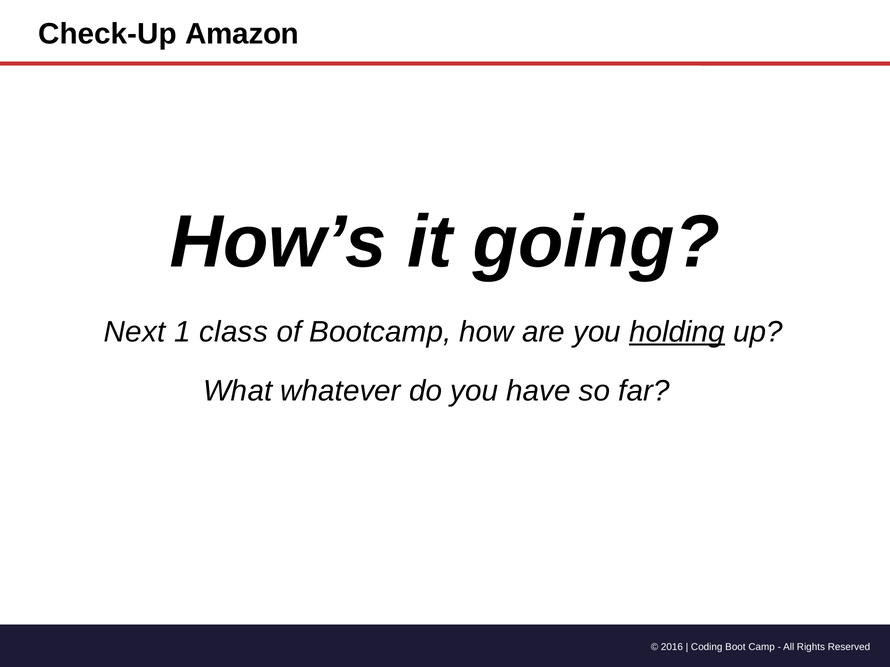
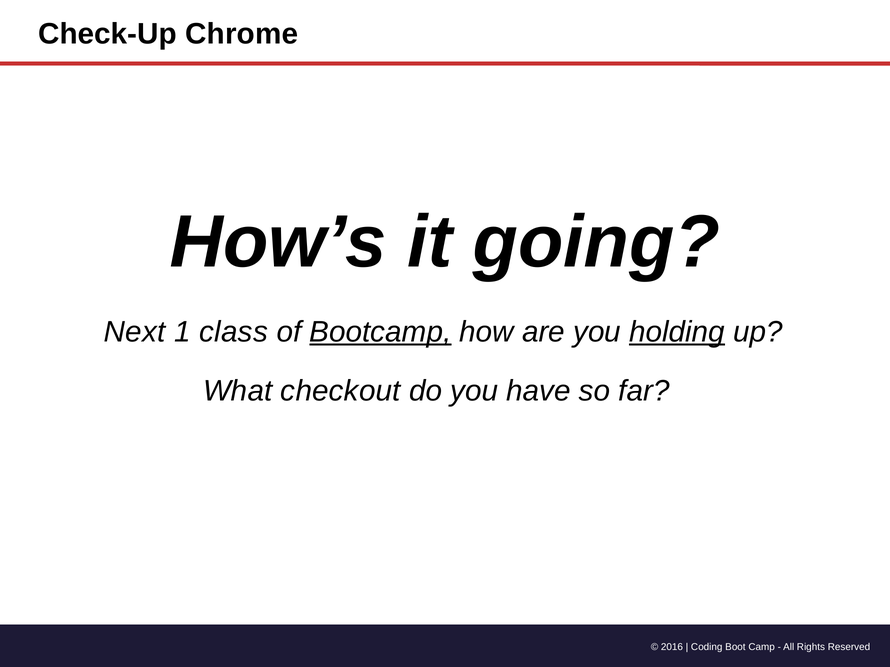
Amazon: Amazon -> Chrome
Bootcamp underline: none -> present
whatever: whatever -> checkout
